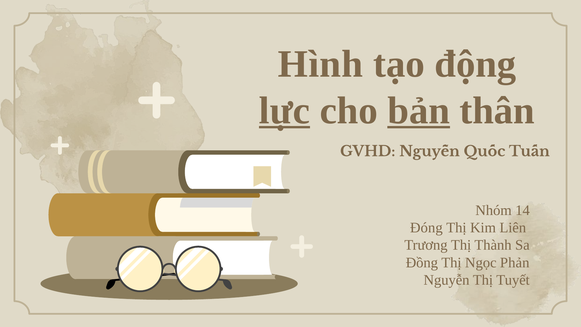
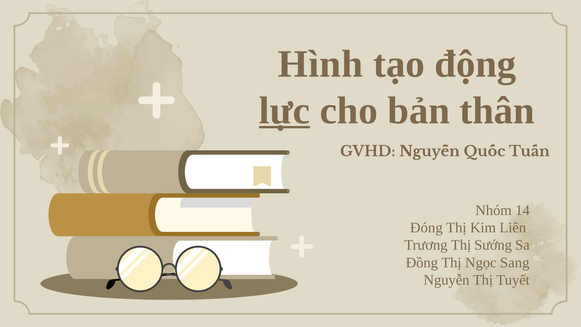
bản underline: present -> none
Thành: Thành -> Sướng
Phản: Phản -> Sang
